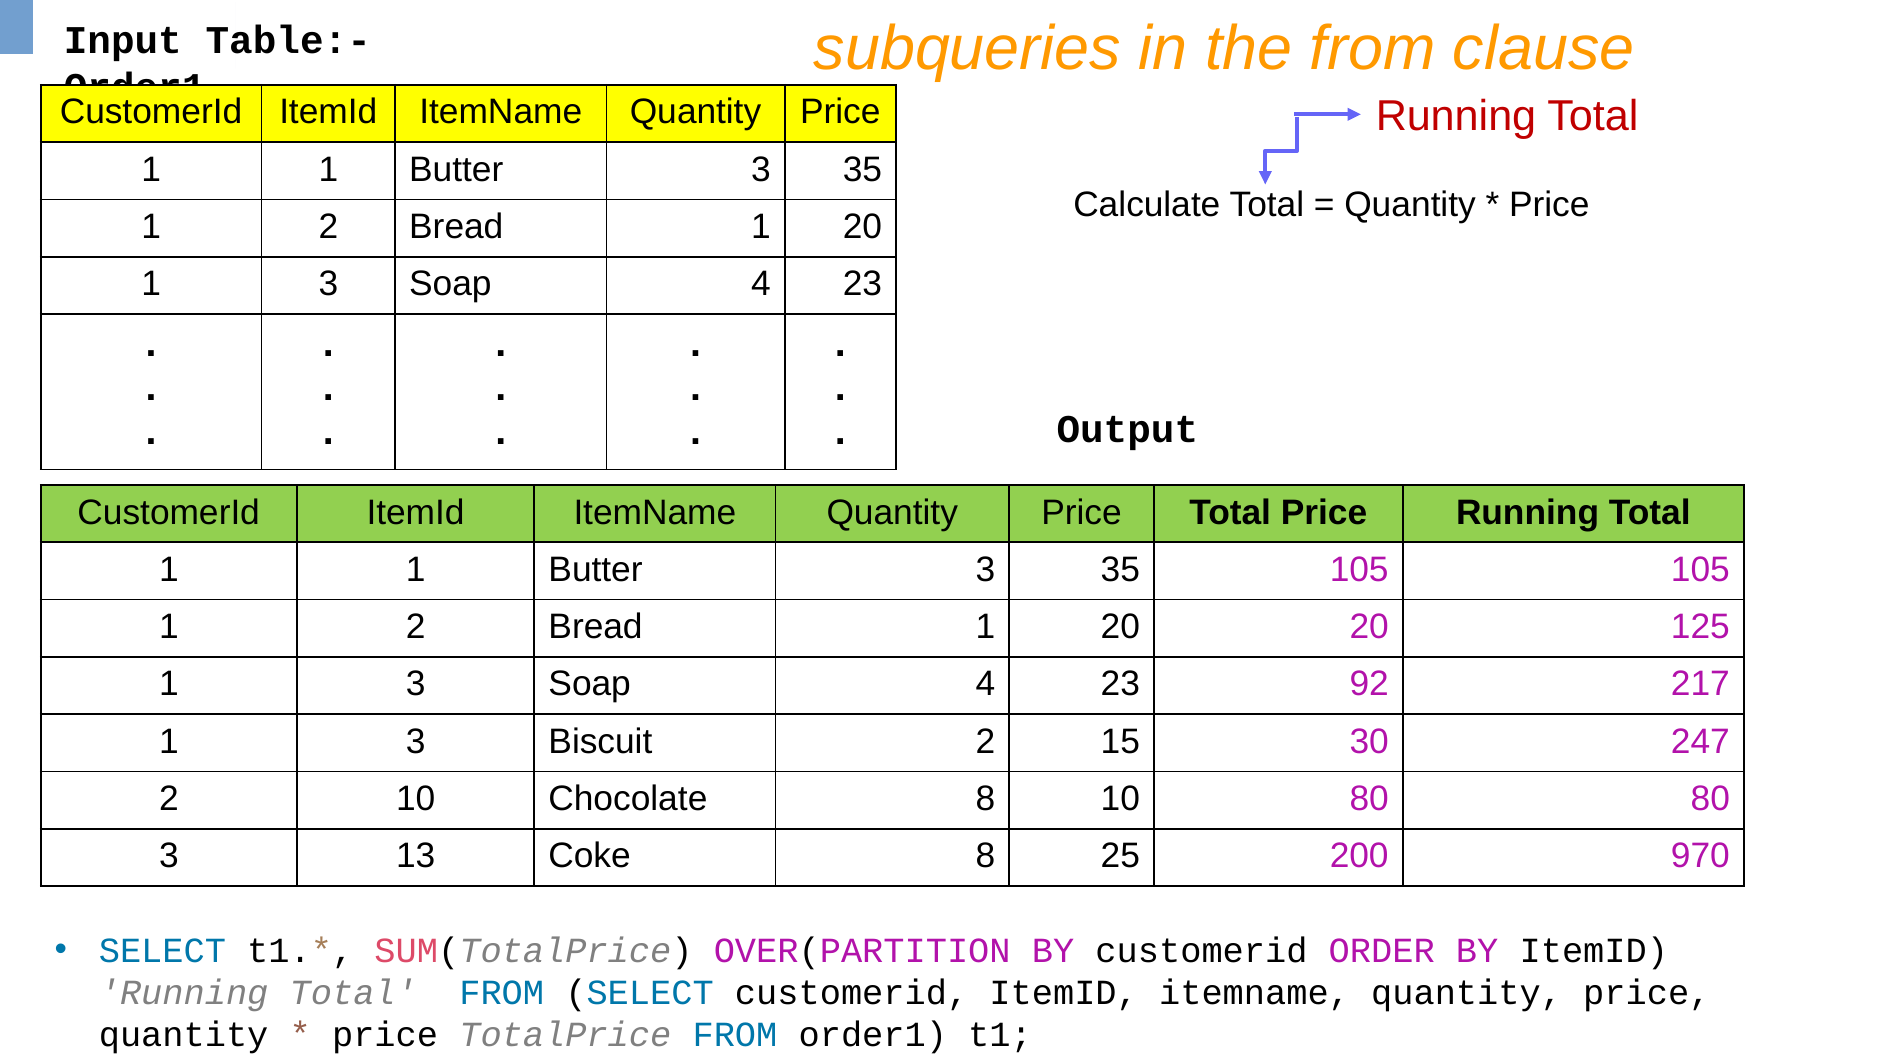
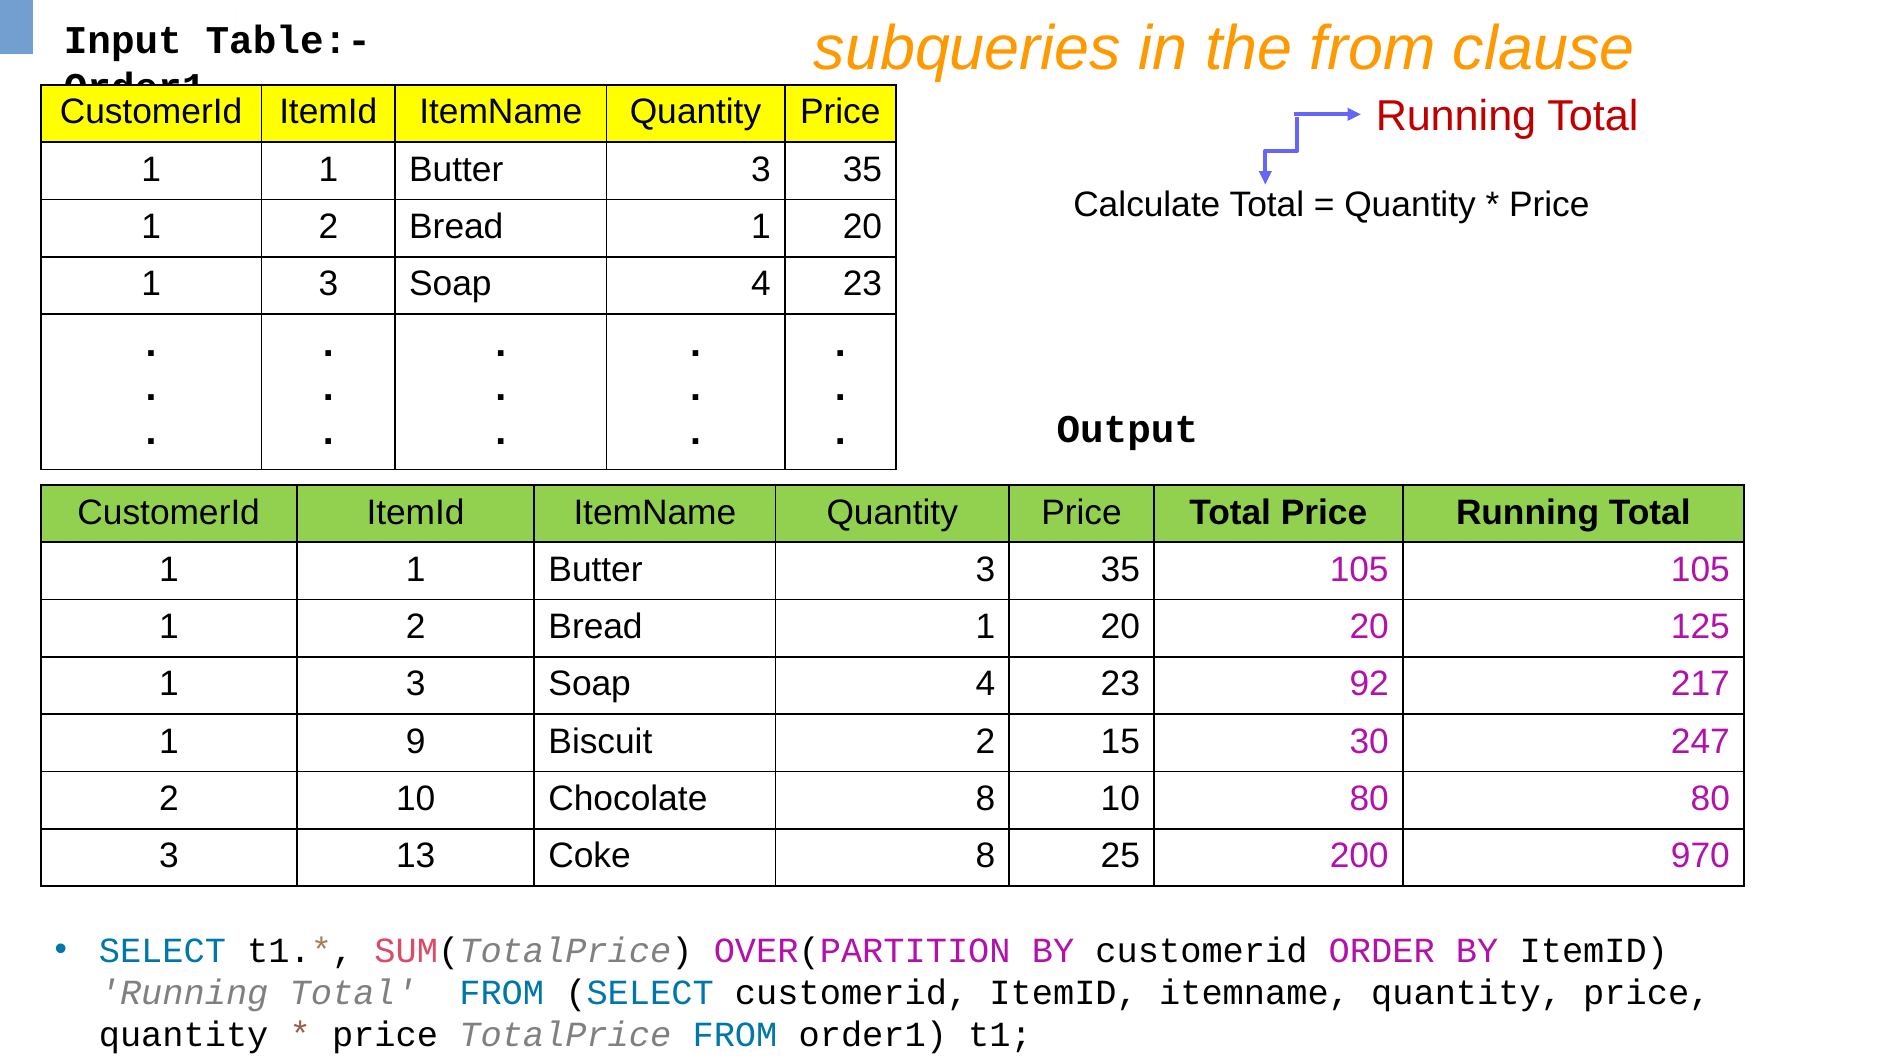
3 at (416, 742): 3 -> 9
